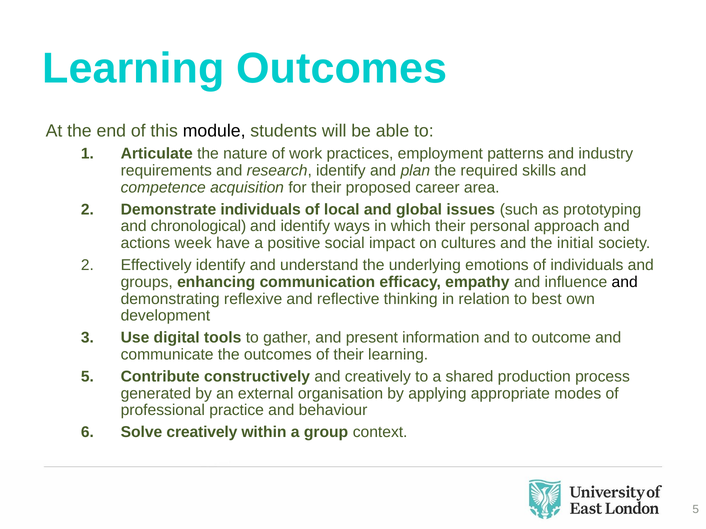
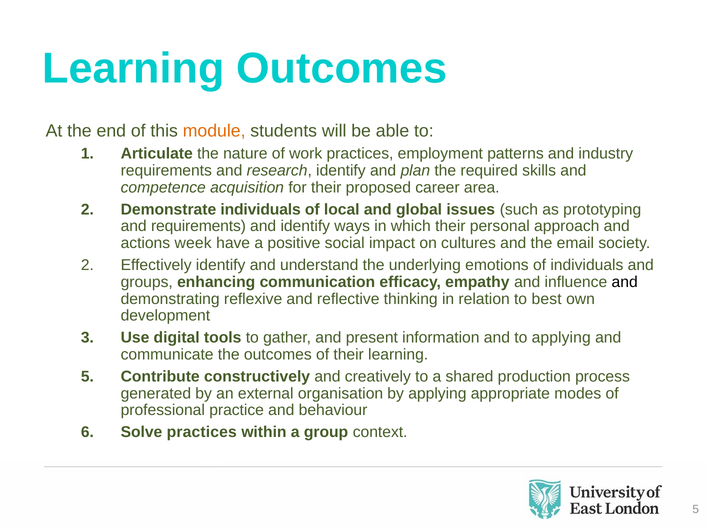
module colour: black -> orange
and chronological: chronological -> requirements
initial: initial -> email
to outcome: outcome -> applying
Solve creatively: creatively -> practices
